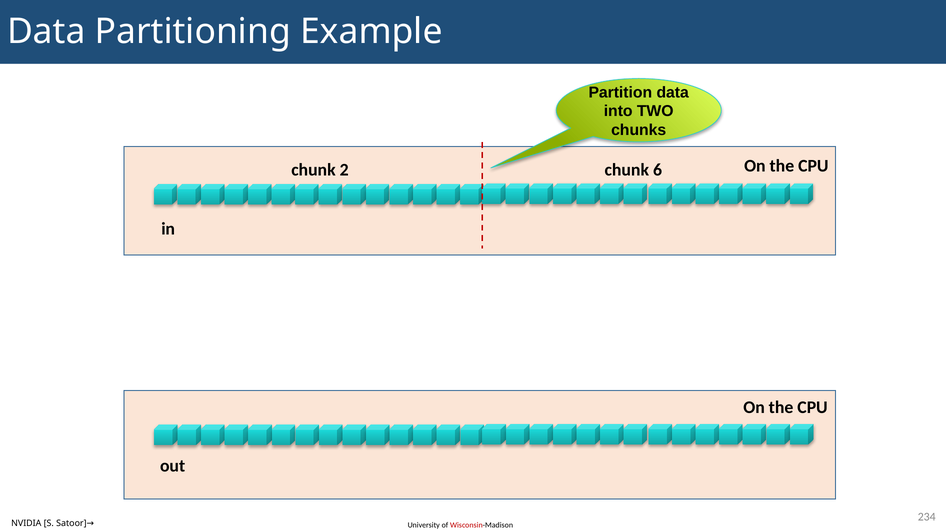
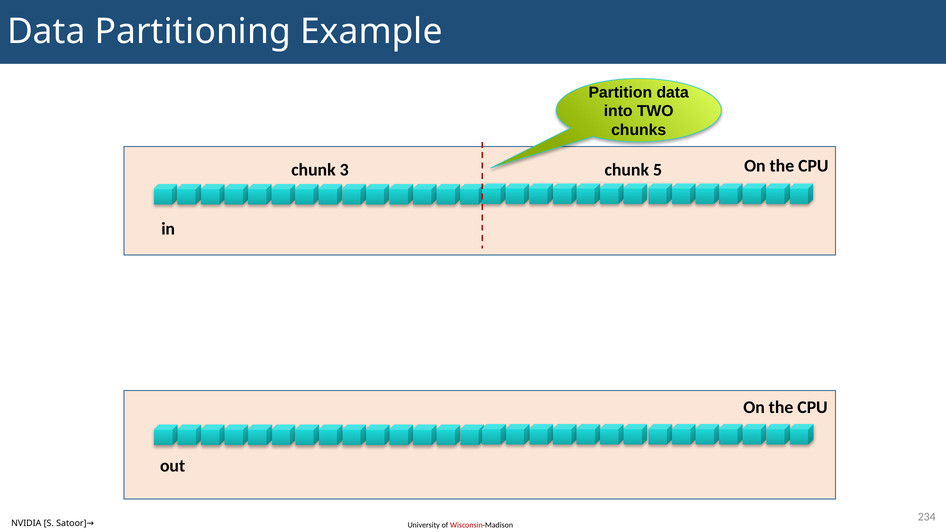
2: 2 -> 3
6: 6 -> 5
